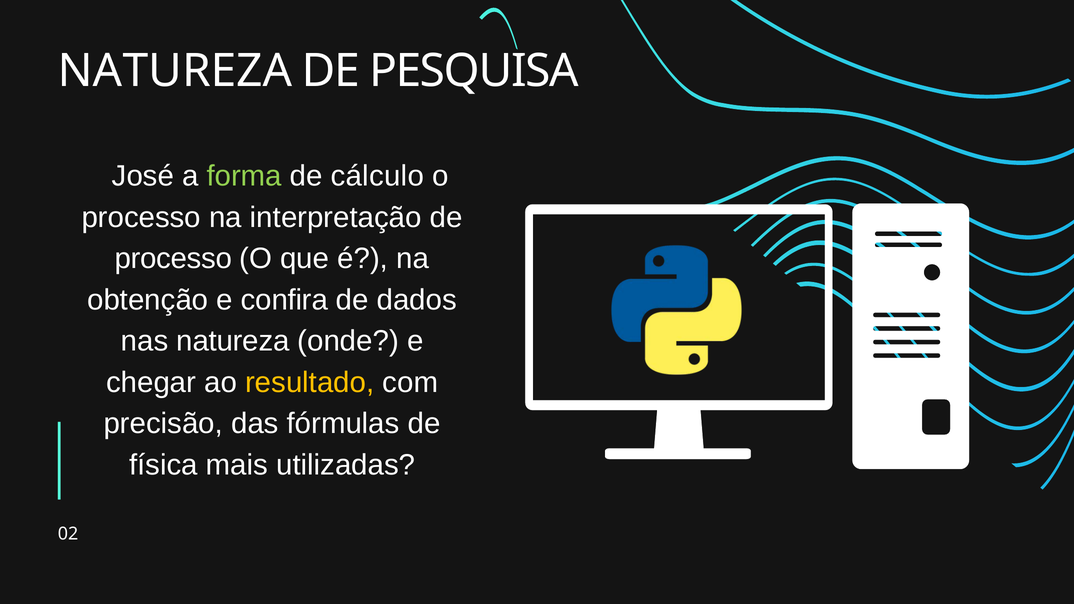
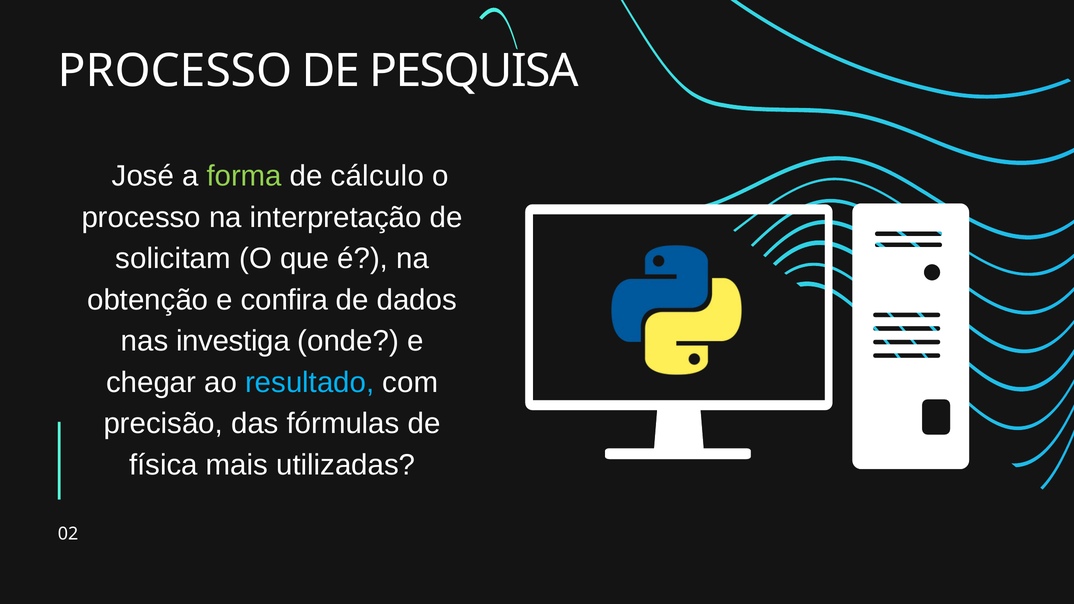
NATUREZA at (175, 71): NATUREZA -> PROCESSO
processo at (173, 259): processo -> solicitam
nas natureza: natureza -> investiga
resultado colour: yellow -> light blue
